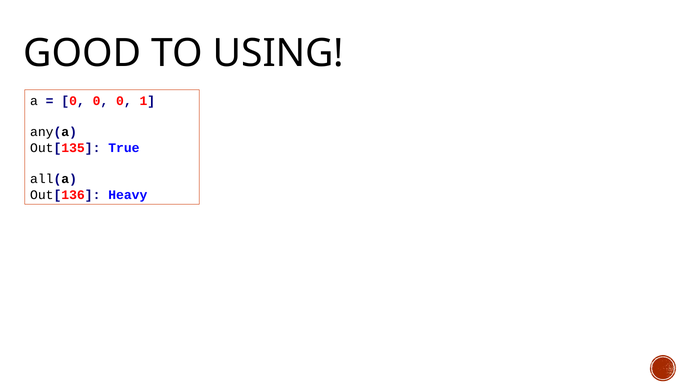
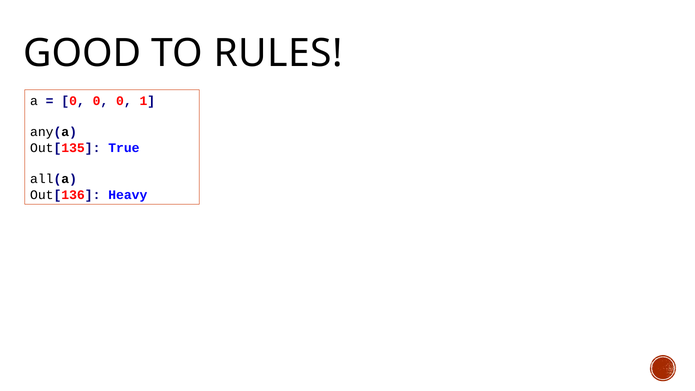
USING: USING -> RULES
